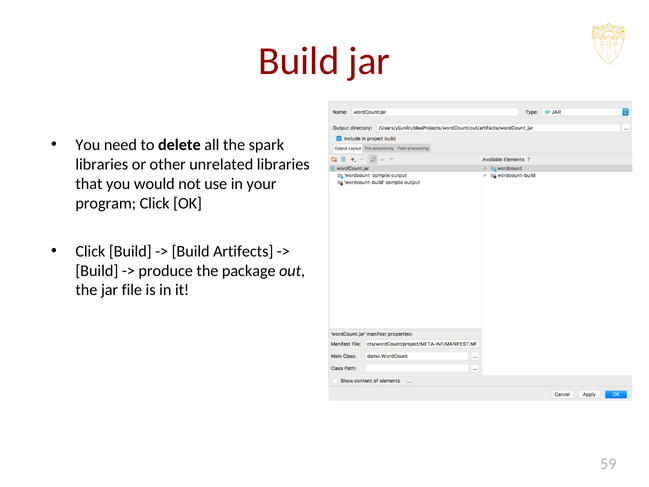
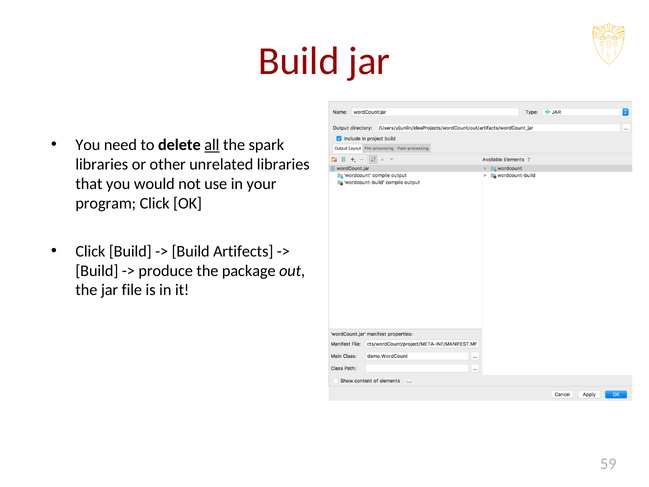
all underline: none -> present
